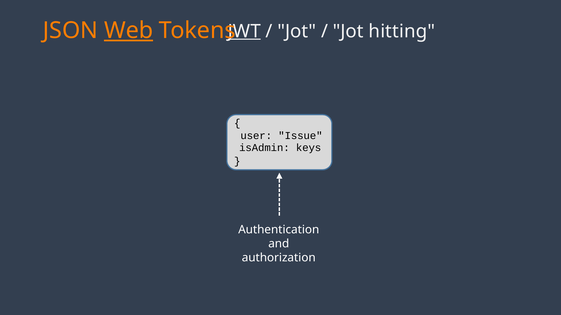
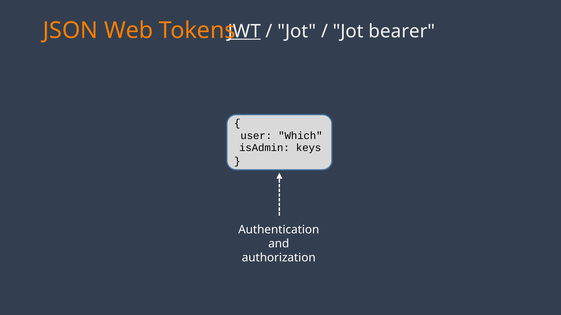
Web underline: present -> none
hitting: hitting -> bearer
Issue: Issue -> Which
